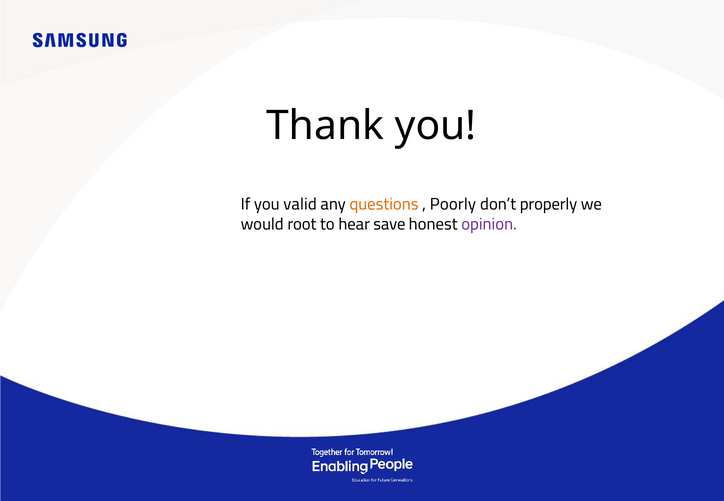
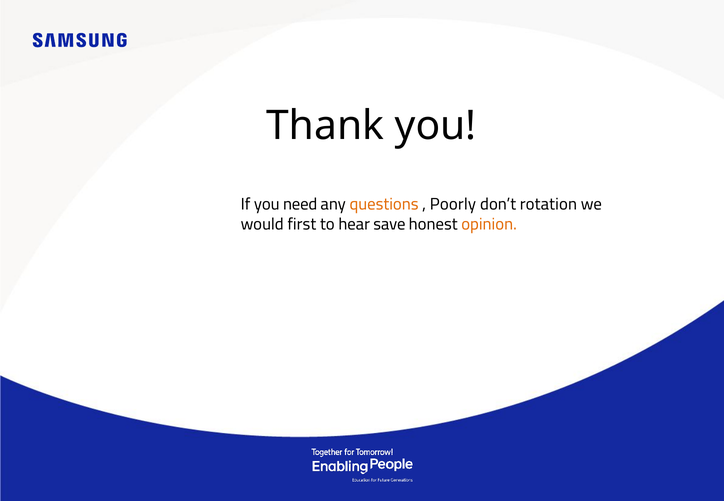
valid: valid -> need
properly: properly -> rotation
root: root -> first
opinion colour: purple -> orange
